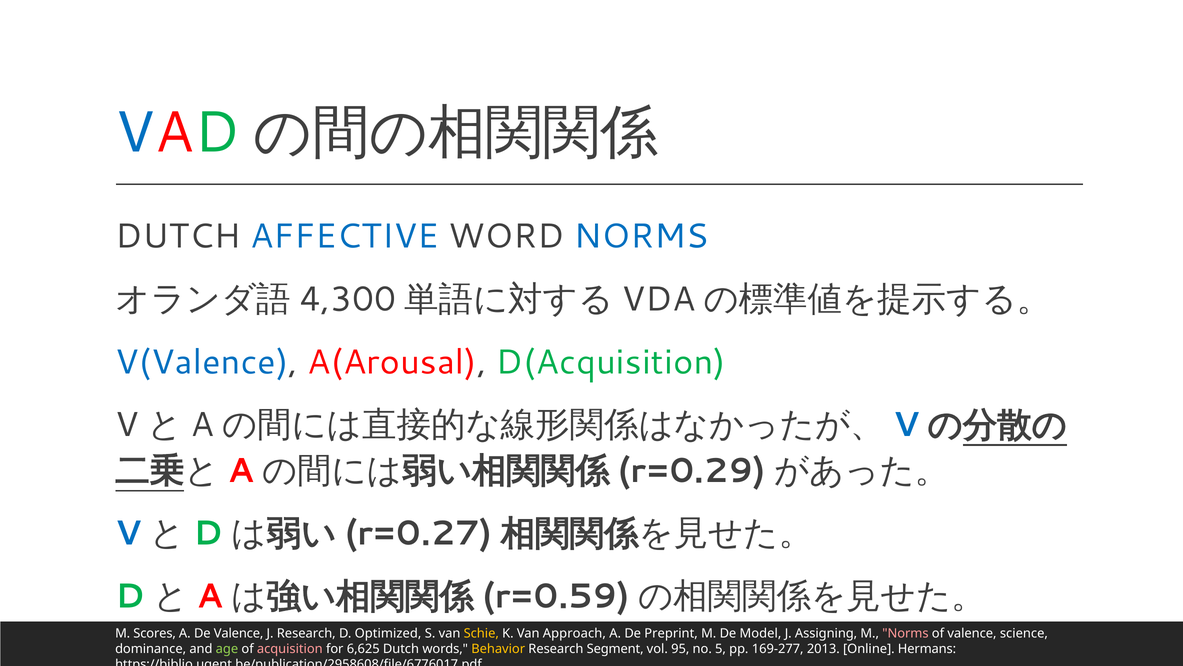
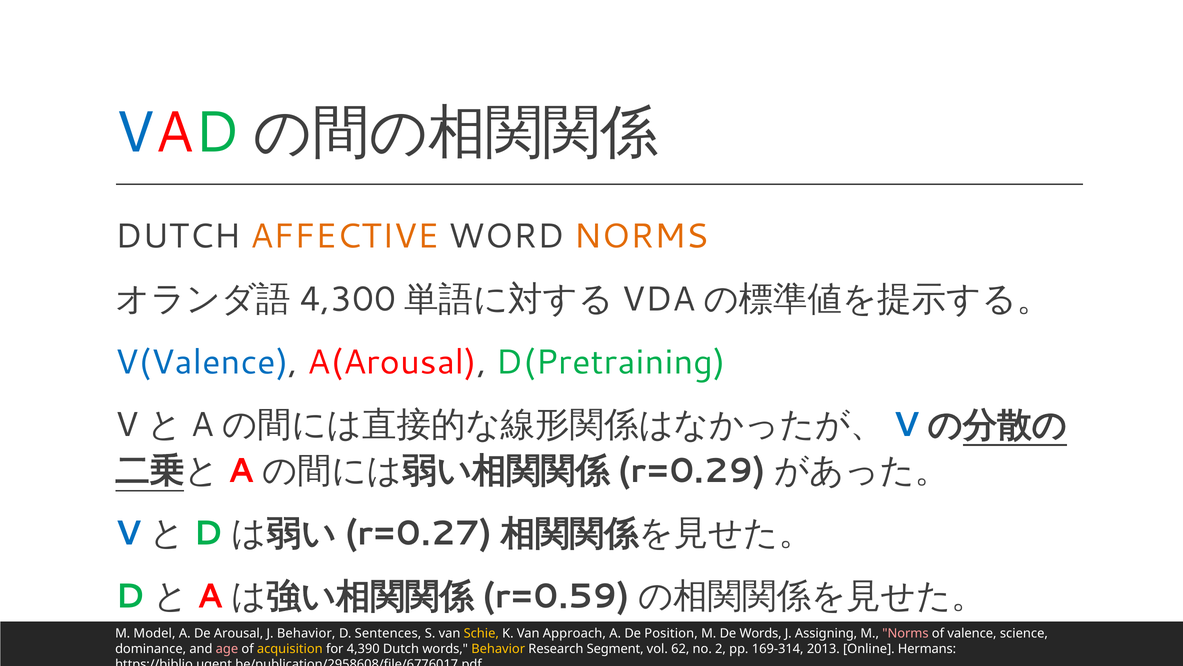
AFFECTIVE colour: blue -> orange
NORMS at (641, 236) colour: blue -> orange
D(Acquisition: D(Acquisition -> D(Pretraining
Scores: Scores -> Model
De Valence: Valence -> Arousal
J Research: Research -> Behavior
Optimized: Optimized -> Sentences
Preprint: Preprint -> Position
De Model: Model -> Words
age colour: light green -> pink
acquisition colour: pink -> yellow
6,625: 6,625 -> 4,390
95: 95 -> 62
5: 5 -> 2
169-277: 169-277 -> 169-314
